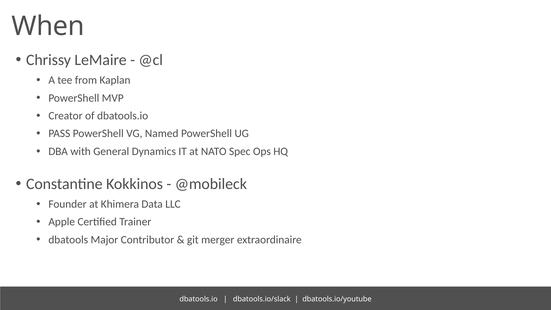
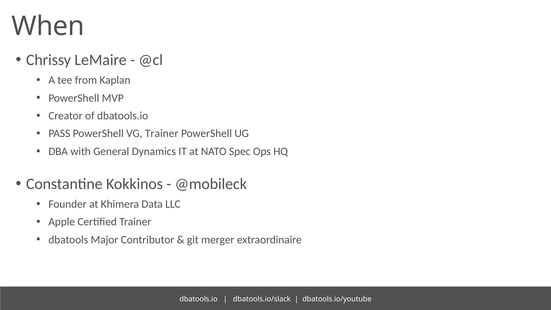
VG Named: Named -> Trainer
